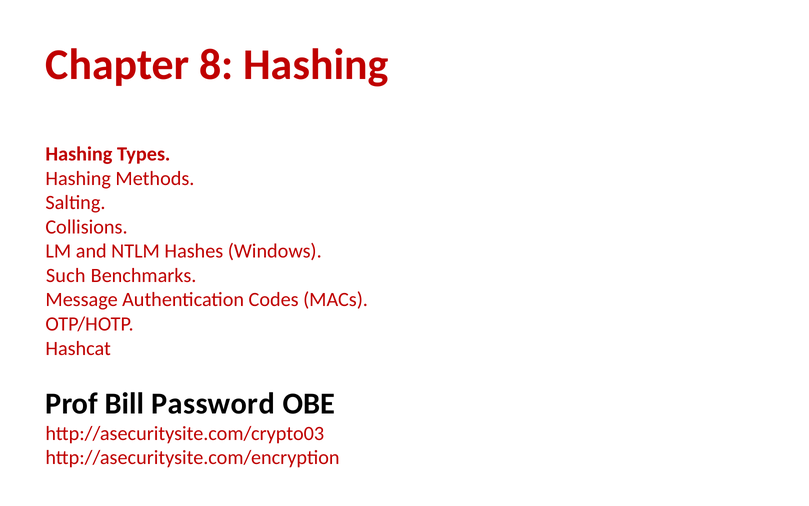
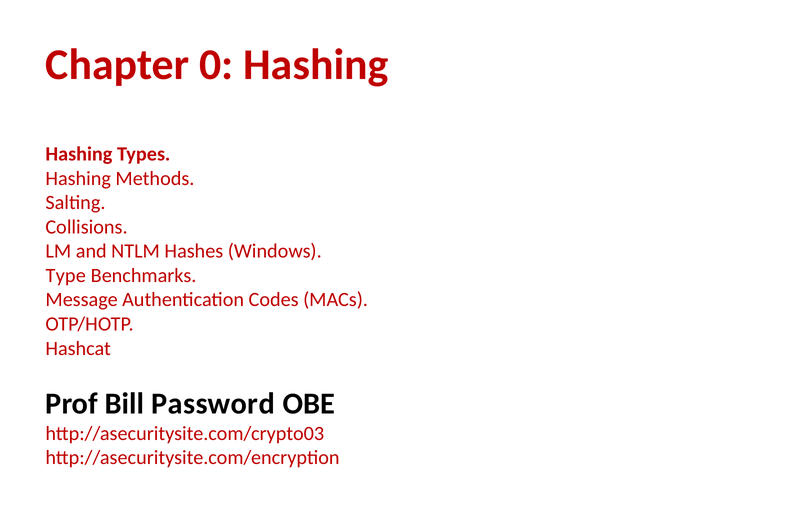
8: 8 -> 0
Such: Such -> Type
